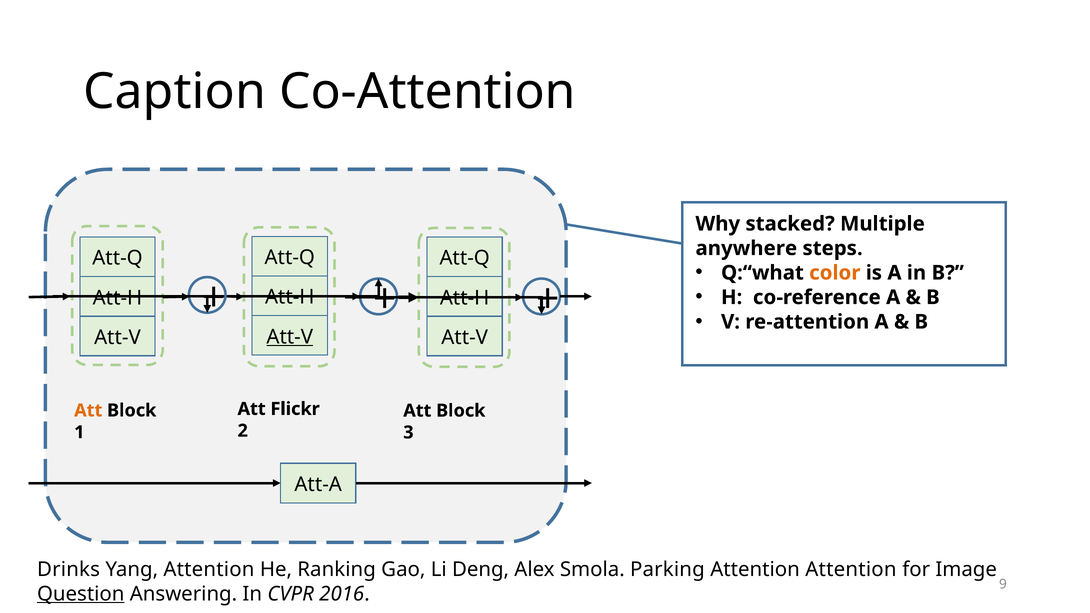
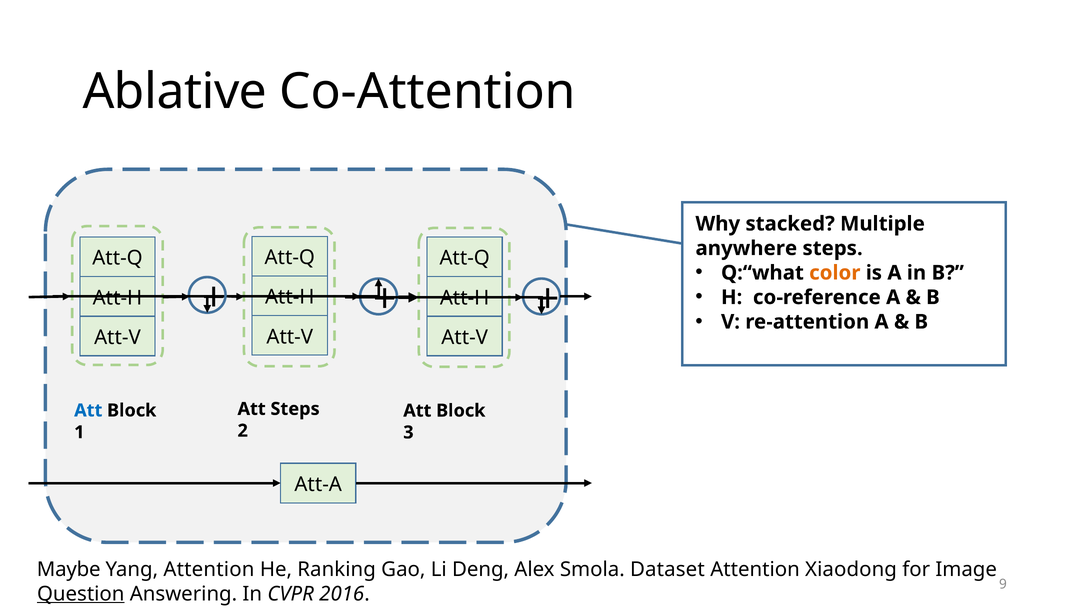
Caption: Caption -> Ablative
Att-V at (290, 337) underline: present -> none
Att Flickr: Flickr -> Steps
Att at (88, 411) colour: orange -> blue
Drinks: Drinks -> Maybe
Parking: Parking -> Dataset
Attention Attention: Attention -> Xiaodong
